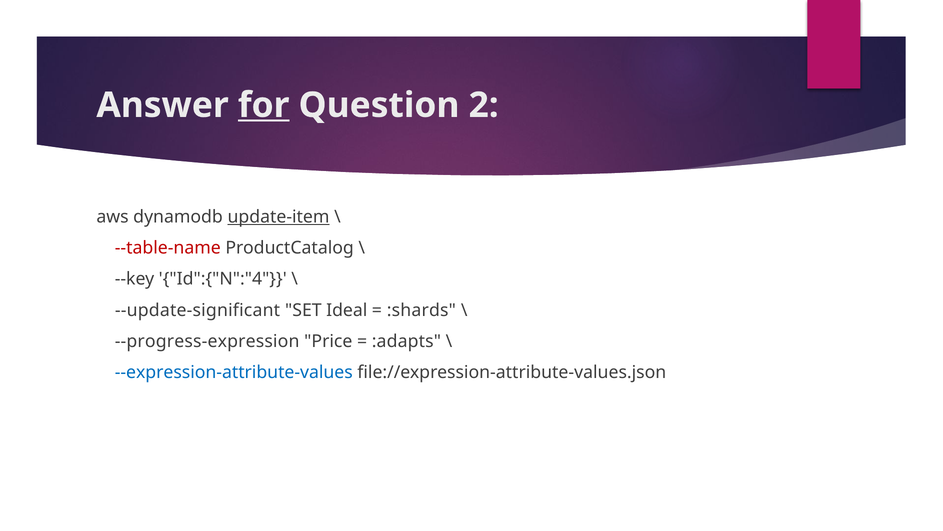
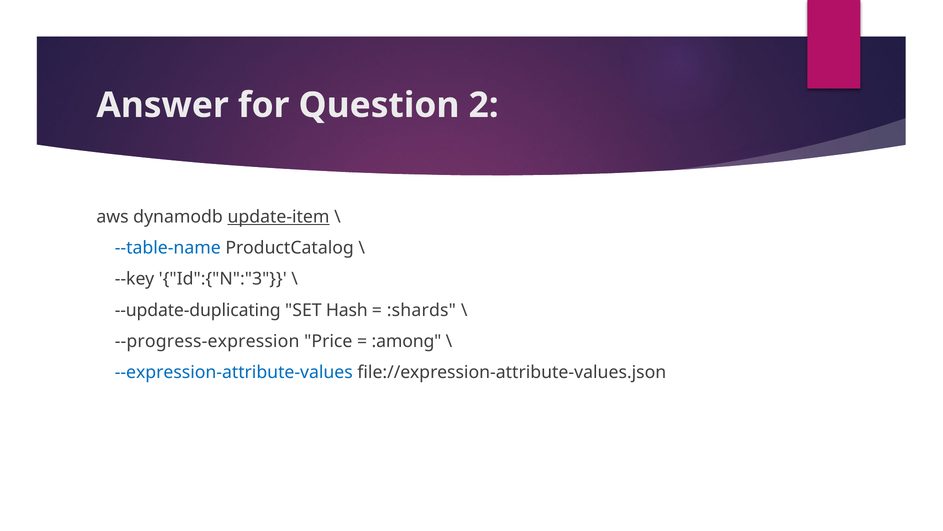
for underline: present -> none
--table-name colour: red -> blue
Id":{"N":"4: Id":{"N":"4 -> Id":{"N":"3
--update-significant: --update-significant -> --update-duplicating
Ideal: Ideal -> Hash
:adapts: :adapts -> :among
